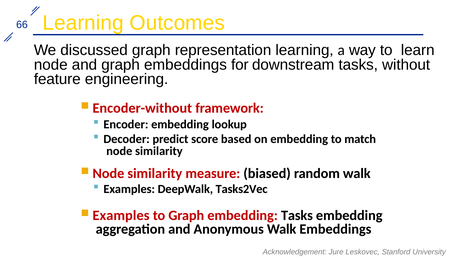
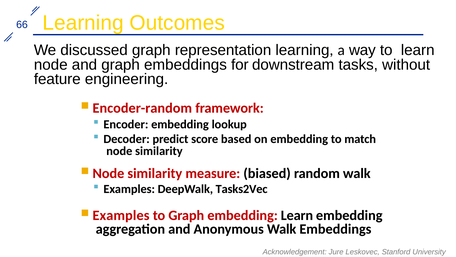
Encoder-without: Encoder-without -> Encoder-random
embedding Tasks: Tasks -> Learn
